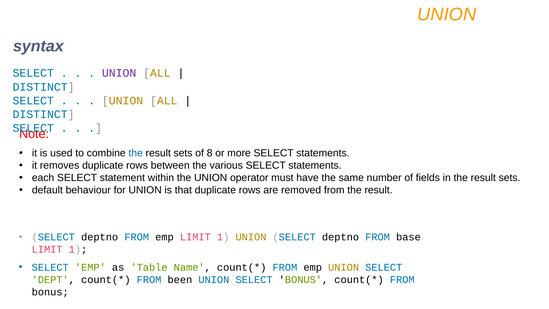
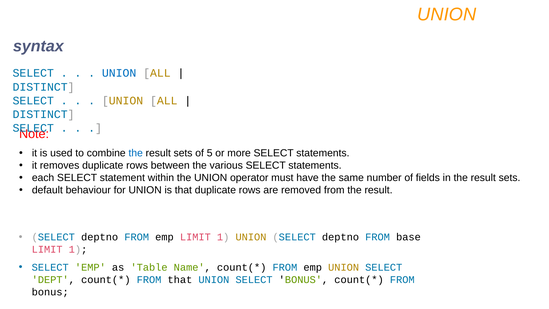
UNION at (119, 73) colour: purple -> blue
8: 8 -> 5
FROM been: been -> that
